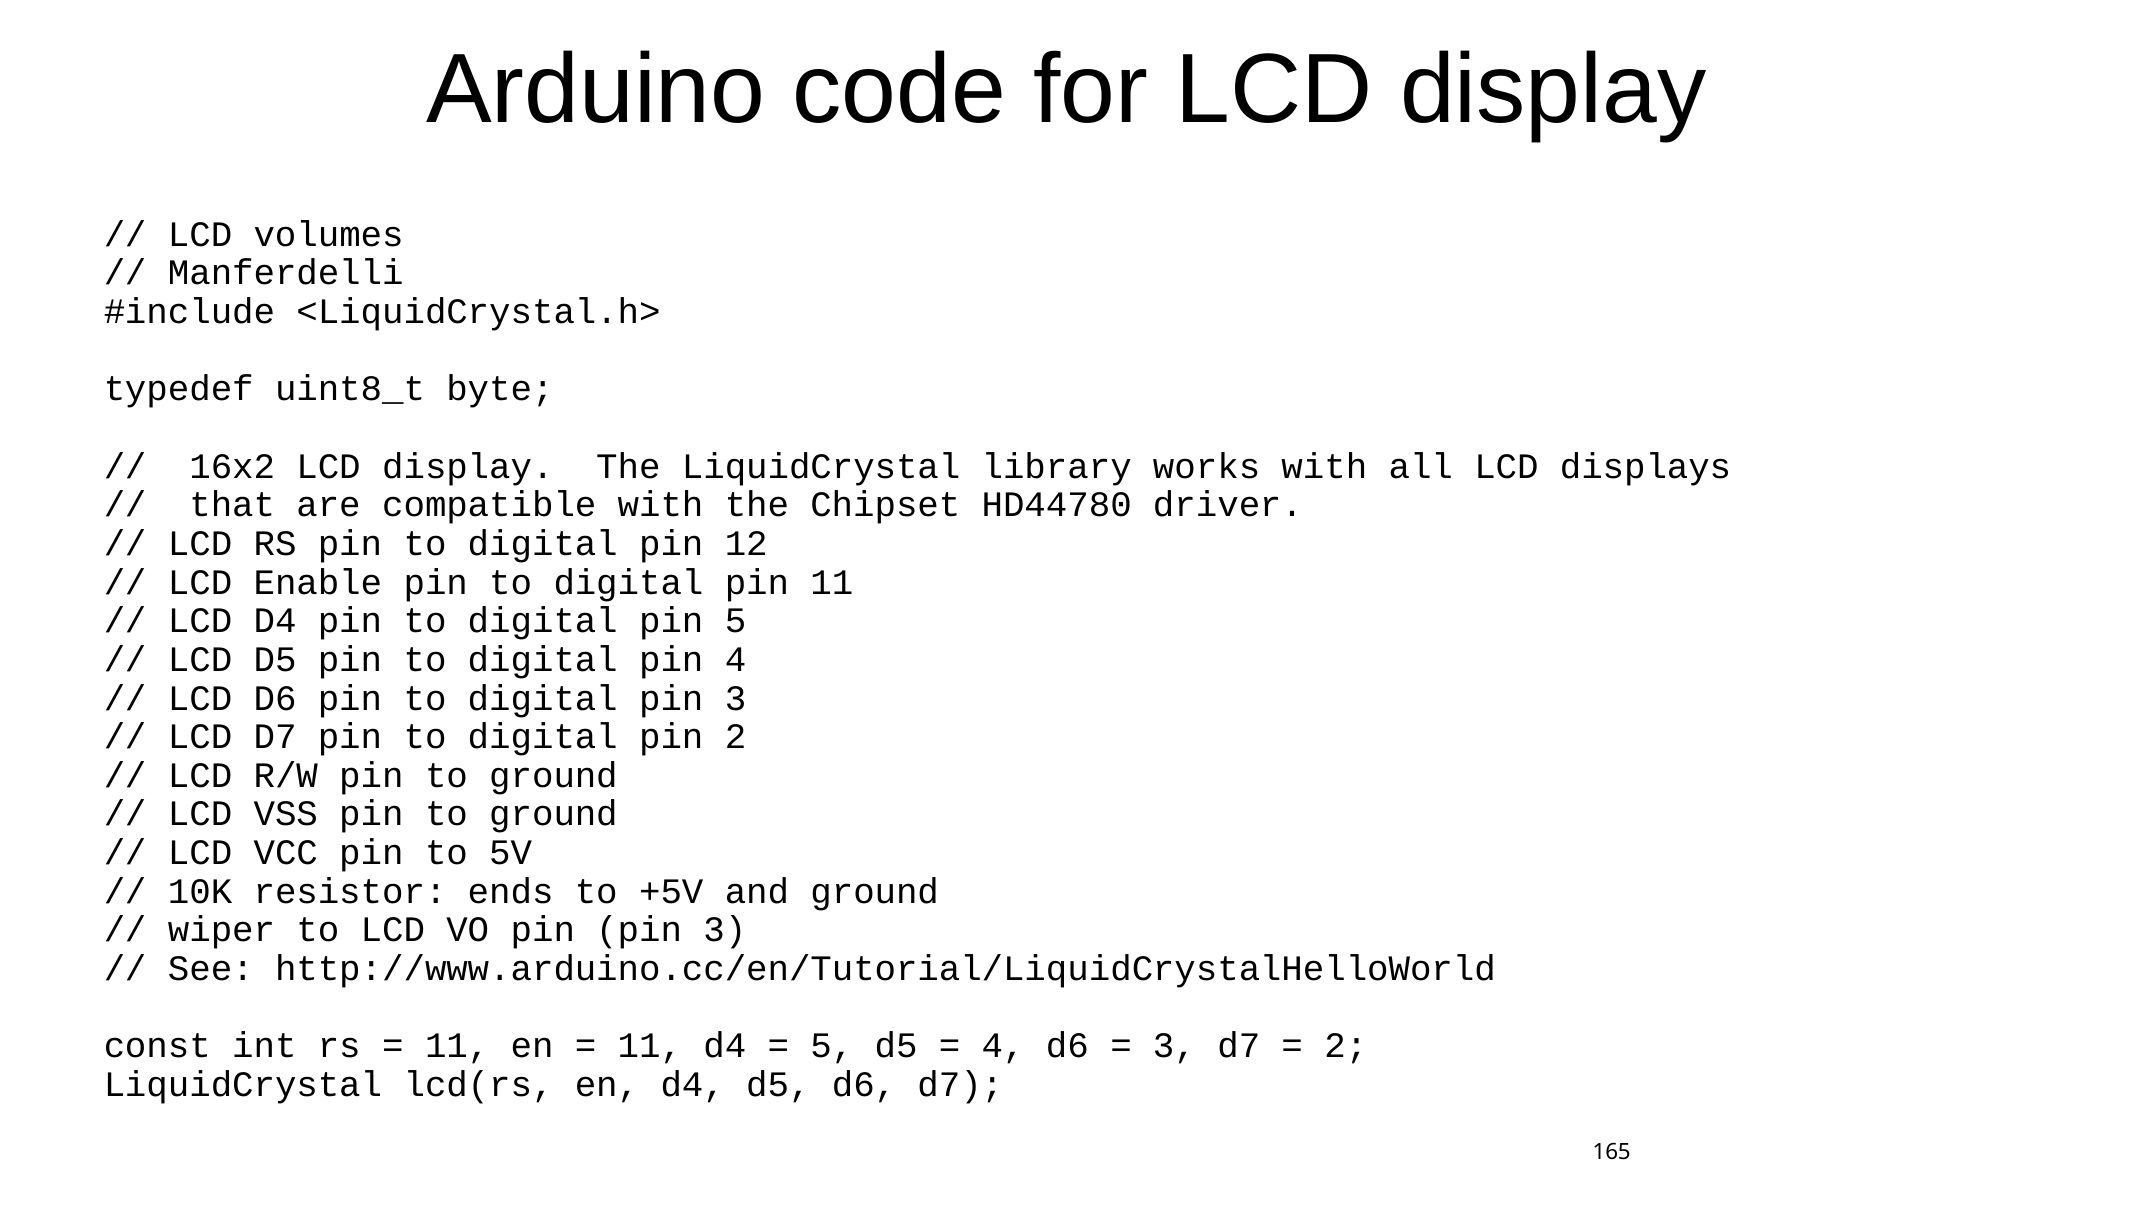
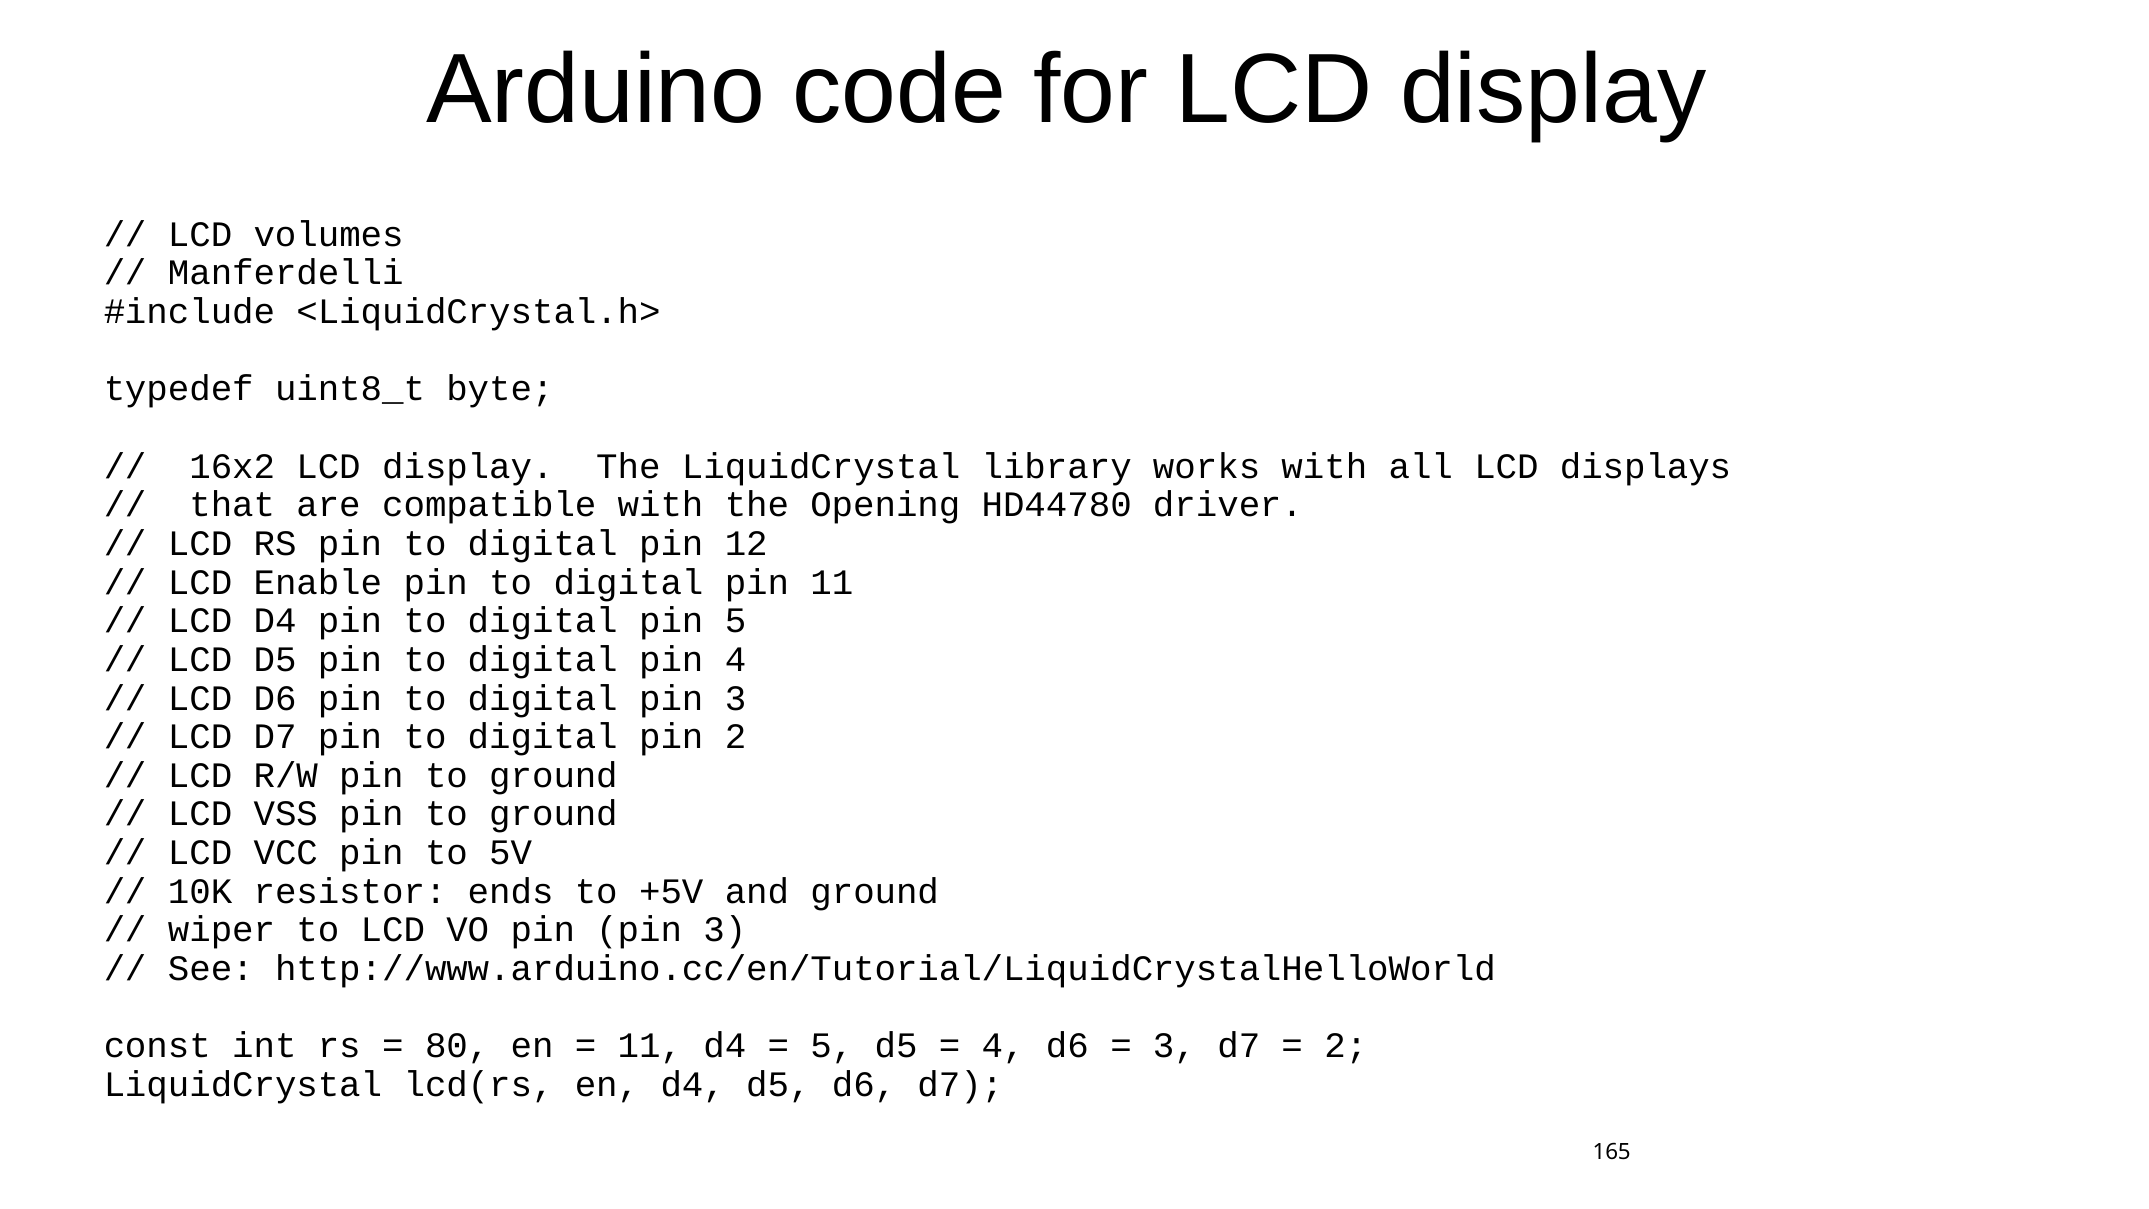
Chipset: Chipset -> Opening
11 at (457, 1046): 11 -> 80
